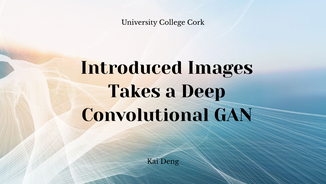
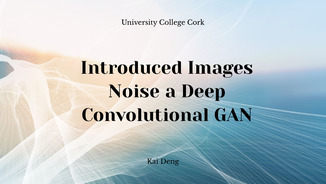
Takes: Takes -> Noise
